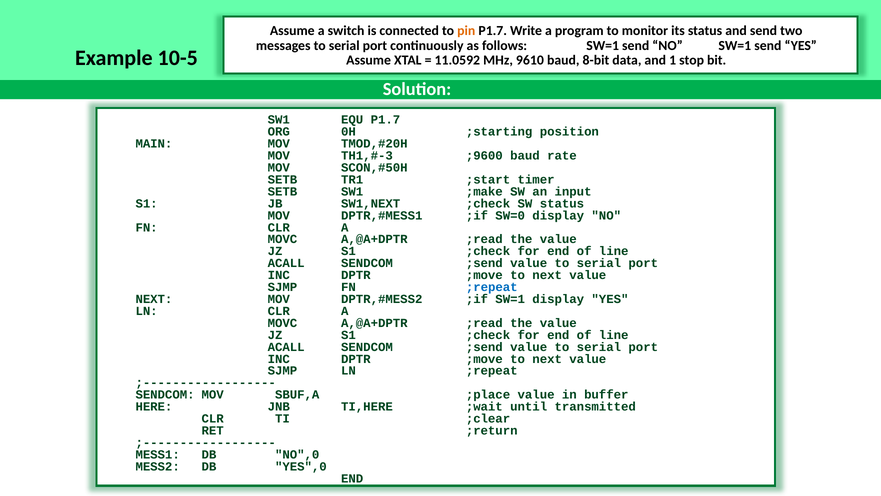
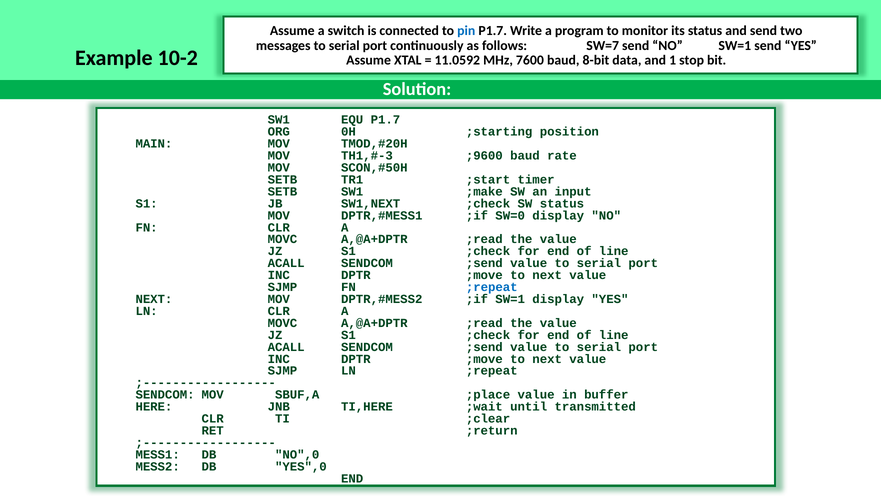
pin colour: orange -> blue
follows SW=1: SW=1 -> SW=7
10-5: 10-5 -> 10-2
9610: 9610 -> 7600
